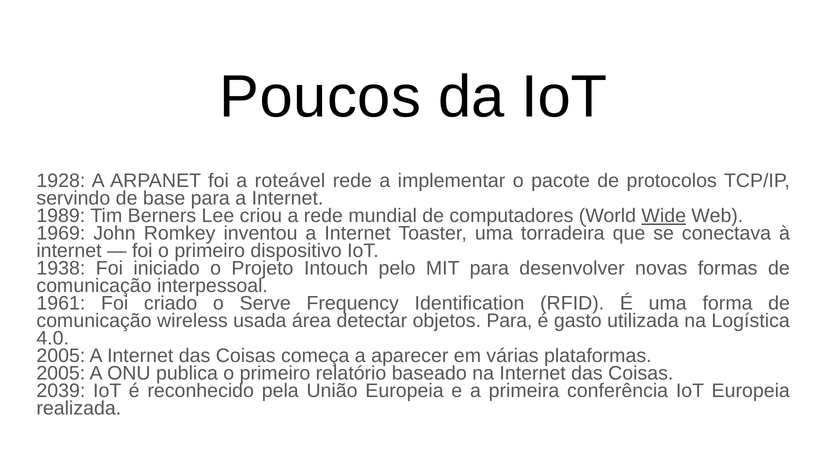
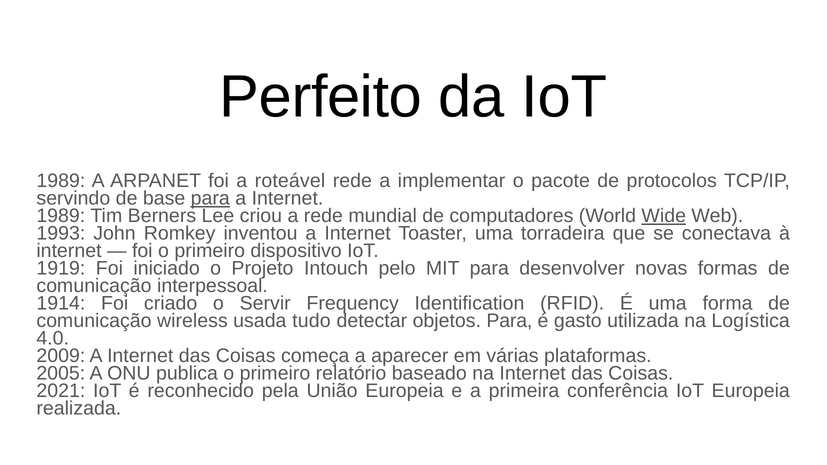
Poucos: Poucos -> Perfeito
1928 at (61, 181): 1928 -> 1989
para at (210, 198) underline: none -> present
1969: 1969 -> 1993
1938: 1938 -> 1919
1961: 1961 -> 1914
Serve: Serve -> Servir
área: área -> tudo
2005 at (61, 356): 2005 -> 2009
2039: 2039 -> 2021
